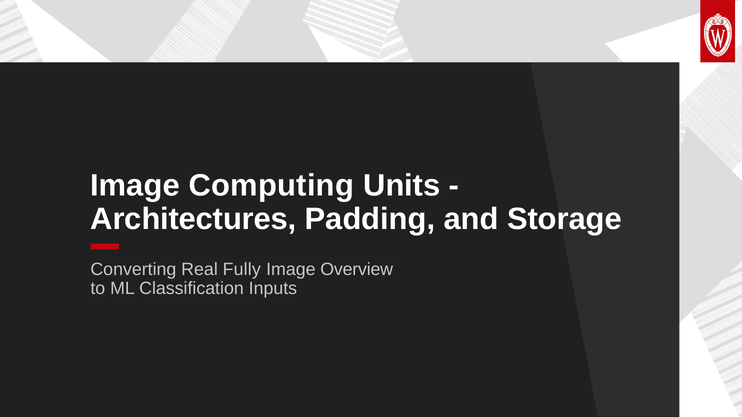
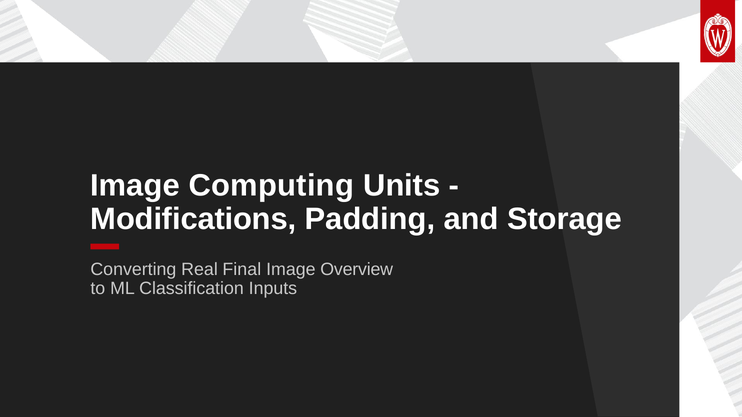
Architectures: Architectures -> Modifications
Fully: Fully -> Final
